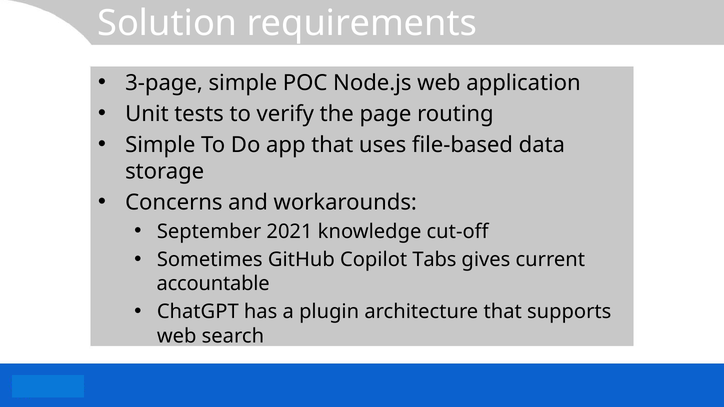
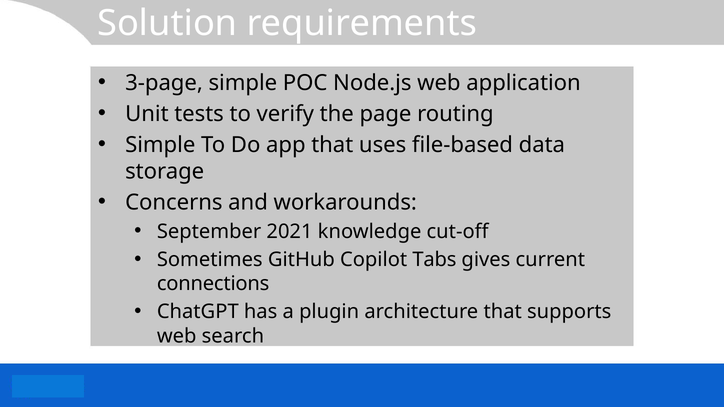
accountable: accountable -> connections
